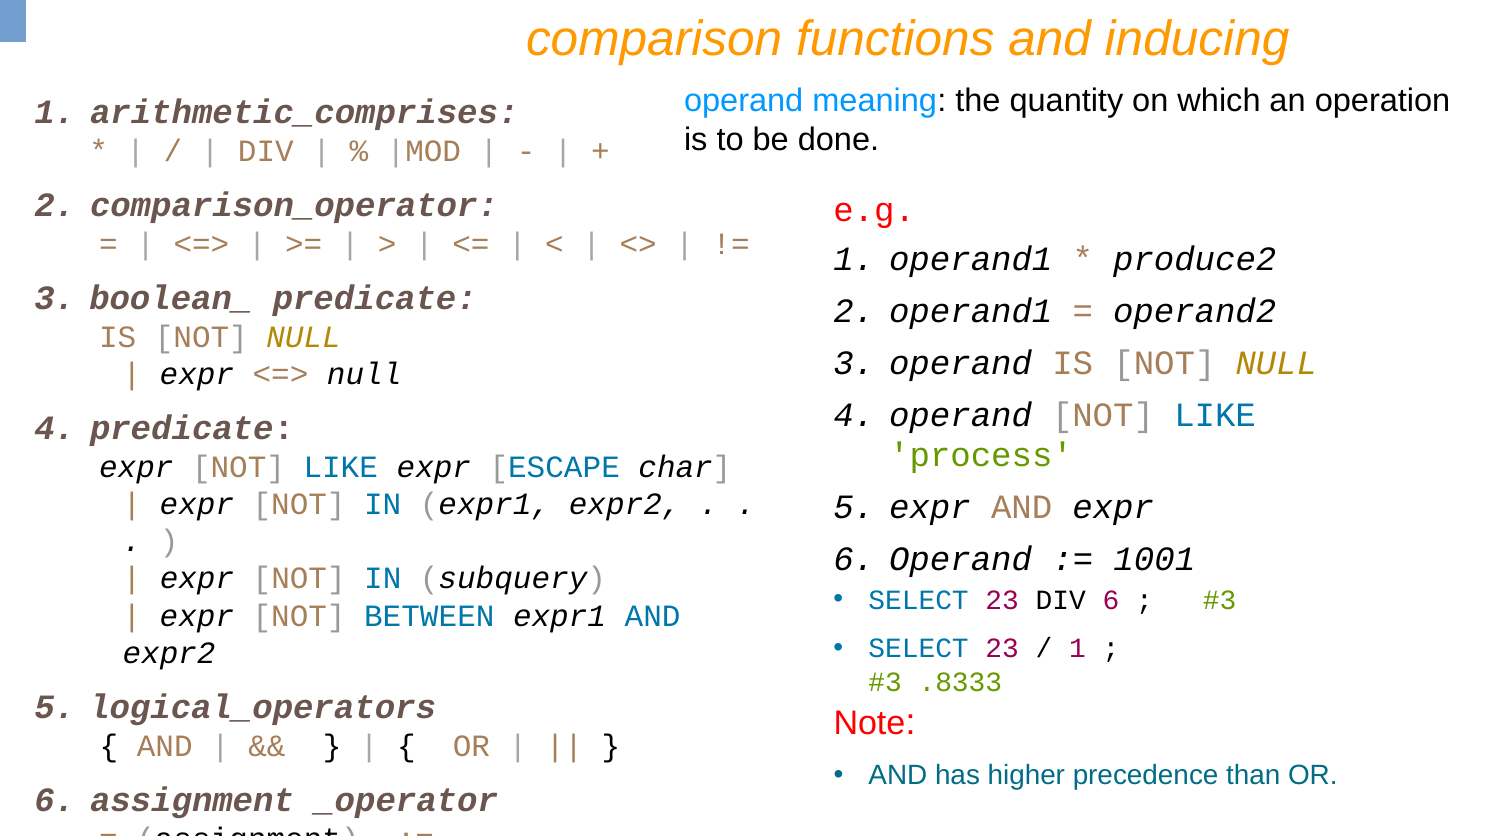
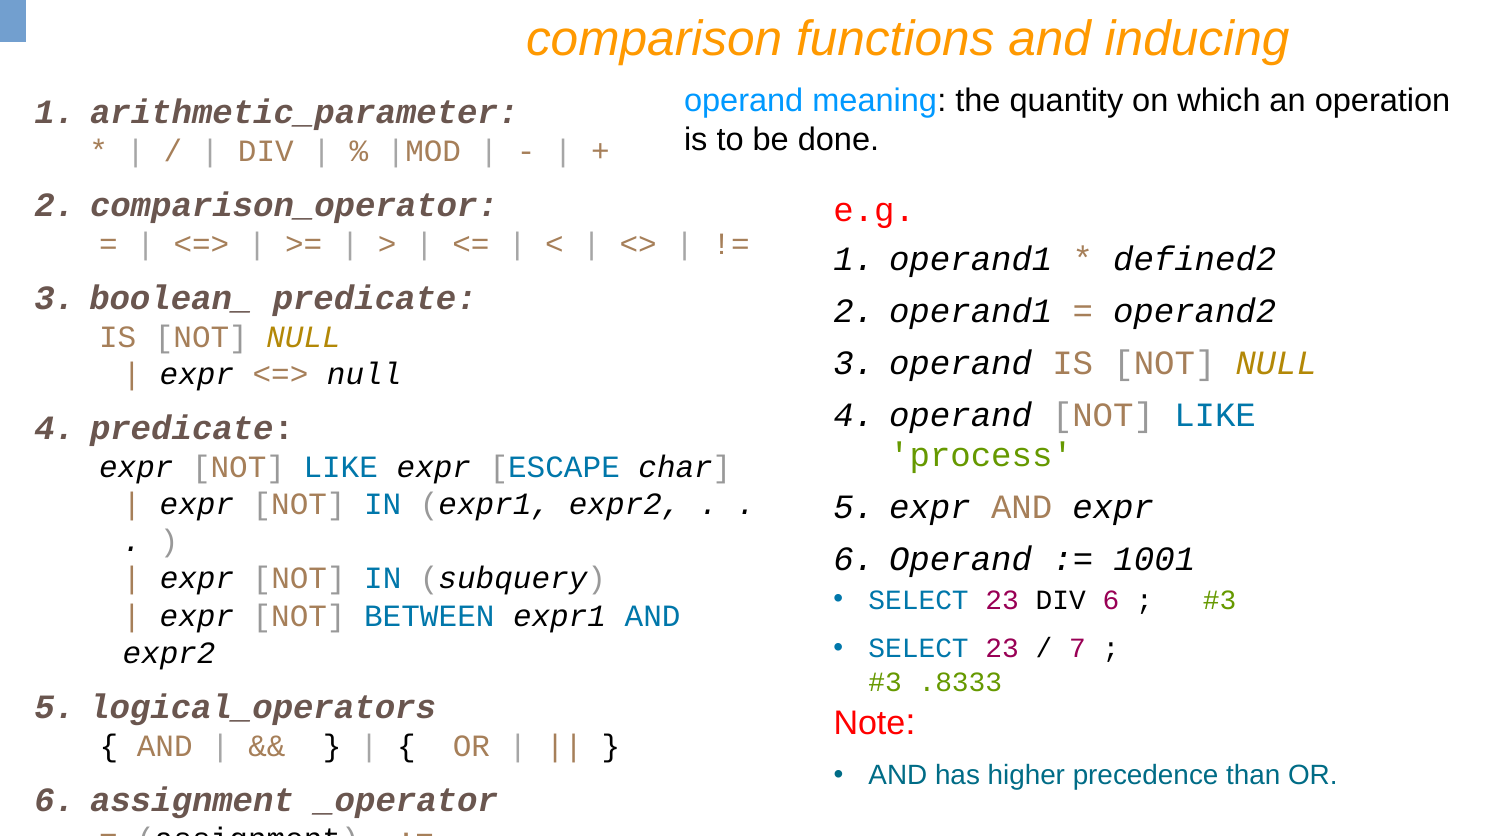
arithmetic_comprises: arithmetic_comprises -> arithmetic_parameter
produce2: produce2 -> defined2
1 at (1077, 649): 1 -> 7
